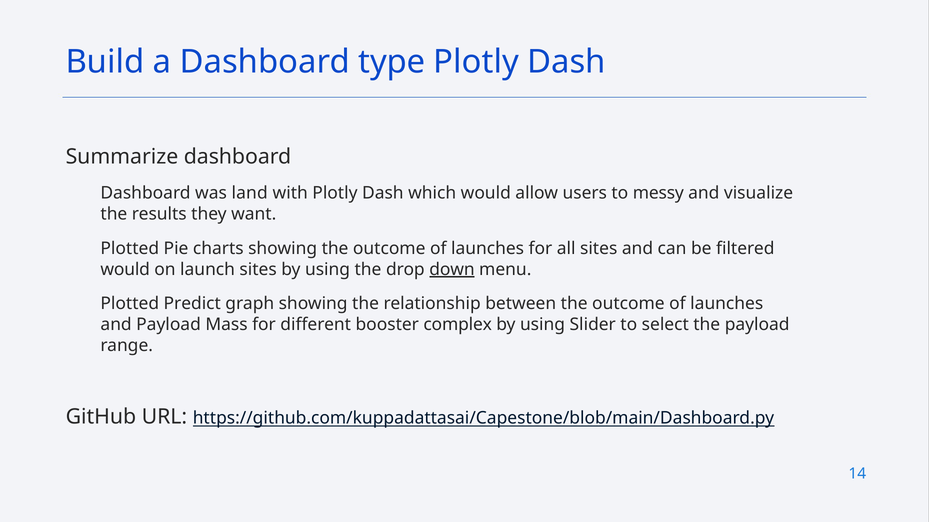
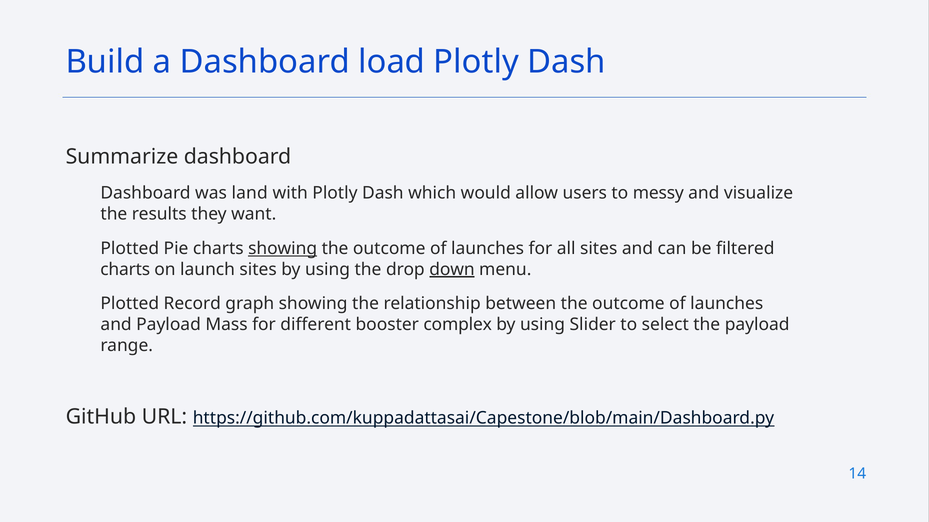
type: type -> load
showing at (283, 249) underline: none -> present
would at (125, 270): would -> charts
Predict: Predict -> Record
